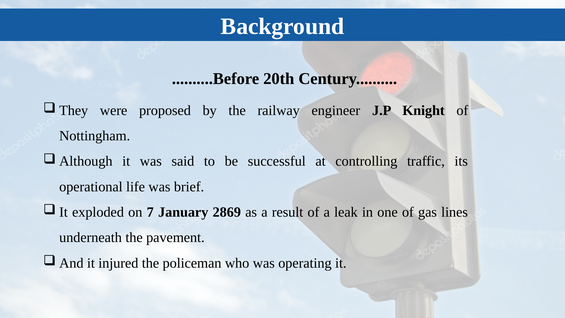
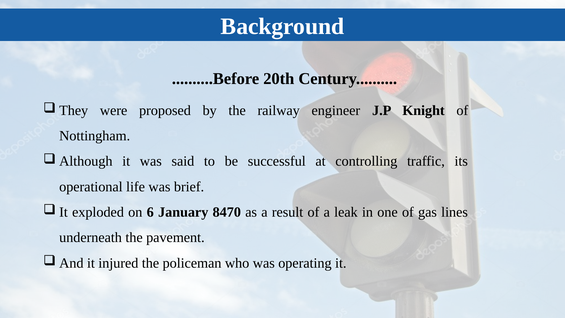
7: 7 -> 6
2869: 2869 -> 8470
